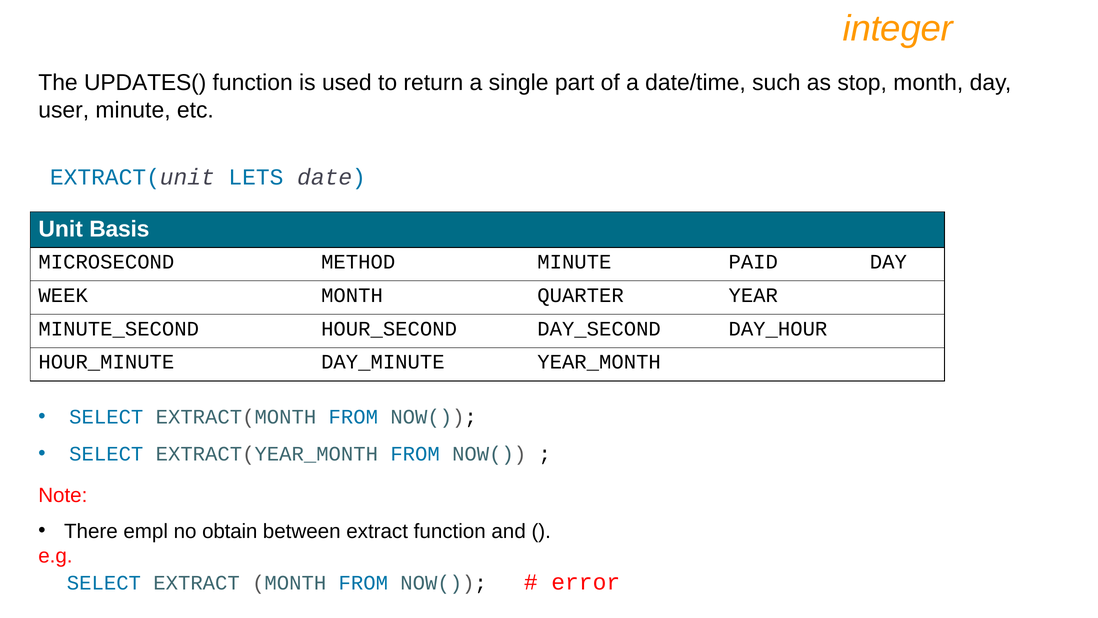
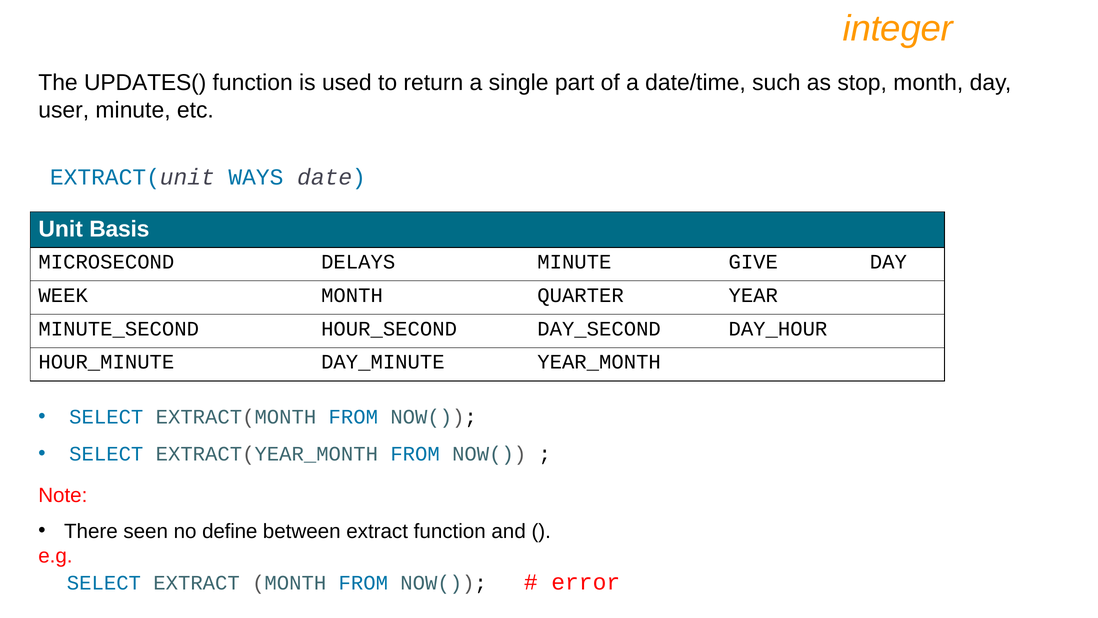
LETS: LETS -> WAYS
METHOD: METHOD -> DELAYS
PAID: PAID -> GIVE
empl: empl -> seen
obtain: obtain -> define
